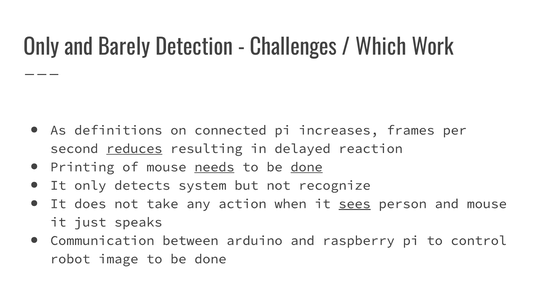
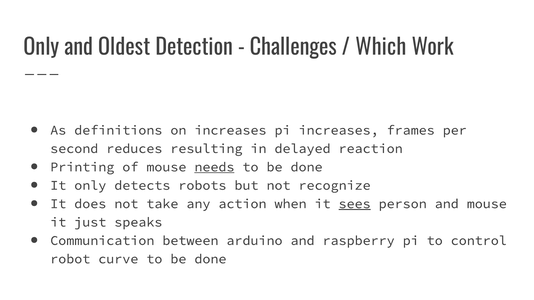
Barely: Barely -> Oldest
on connected: connected -> increases
reduces underline: present -> none
done at (307, 167) underline: present -> none
system: system -> robots
image: image -> curve
